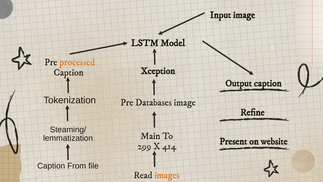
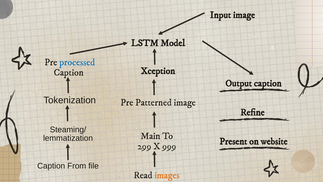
processed colour: orange -> blue
Databases: Databases -> Patterned
414: 414 -> 999
